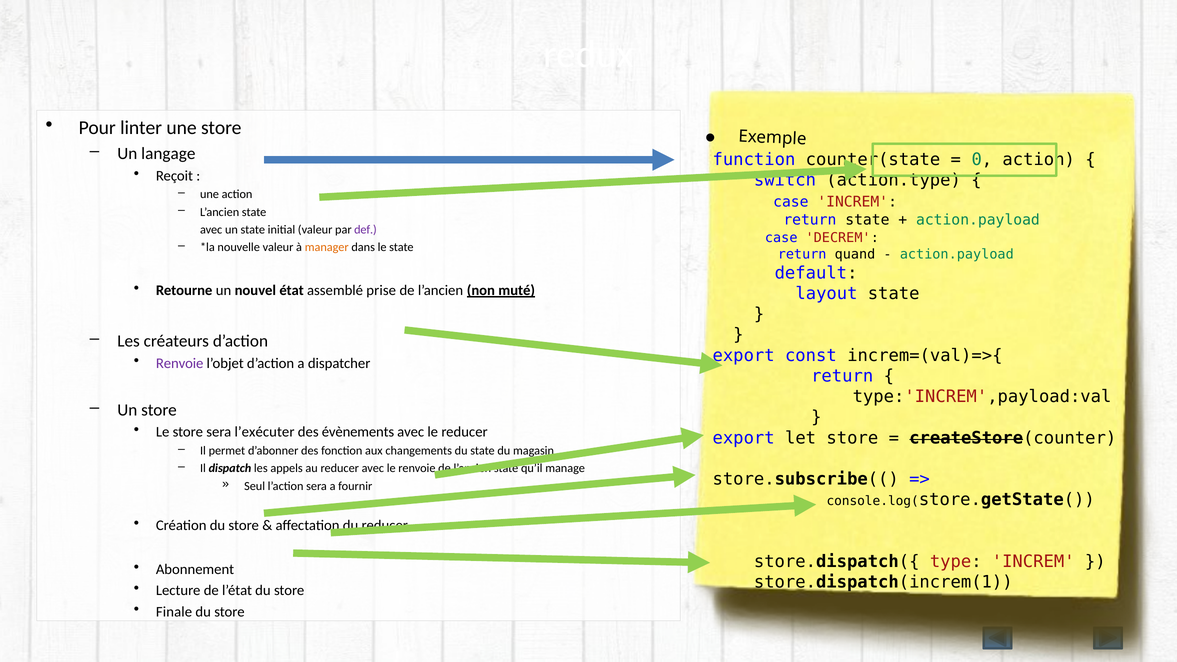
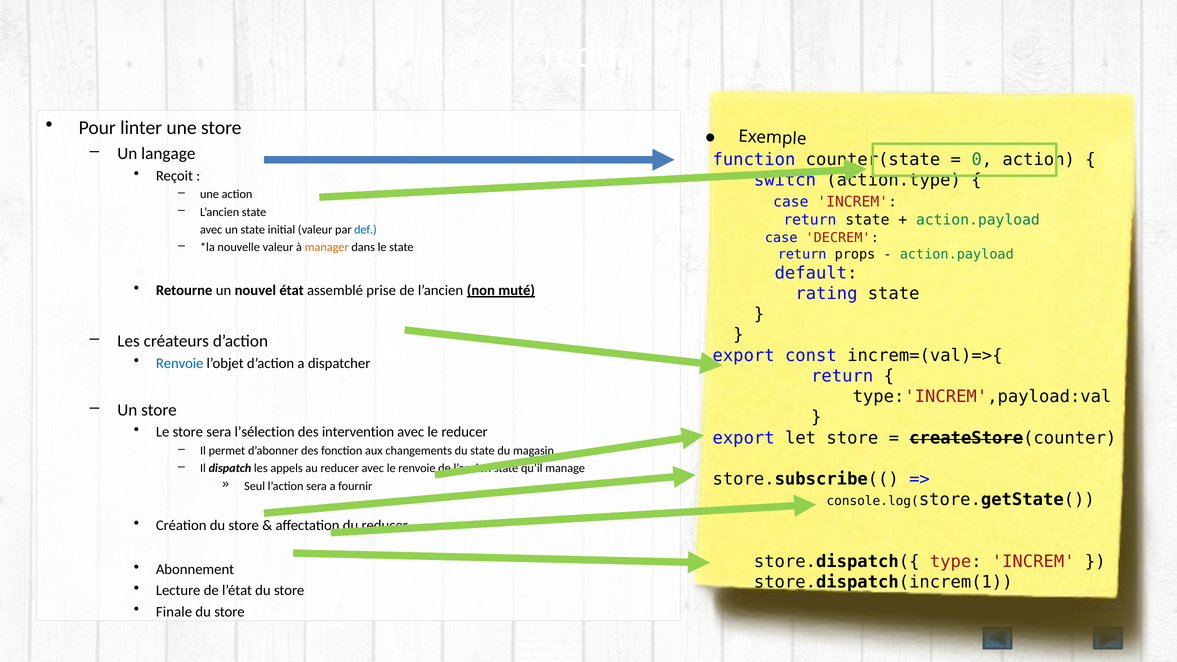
def colour: purple -> blue
quand: quand -> props
layout: layout -> rating
Renvoie at (180, 363) colour: purple -> blue
l’exécuter: l’exécuter -> l’sélection
évènements: évènements -> intervention
